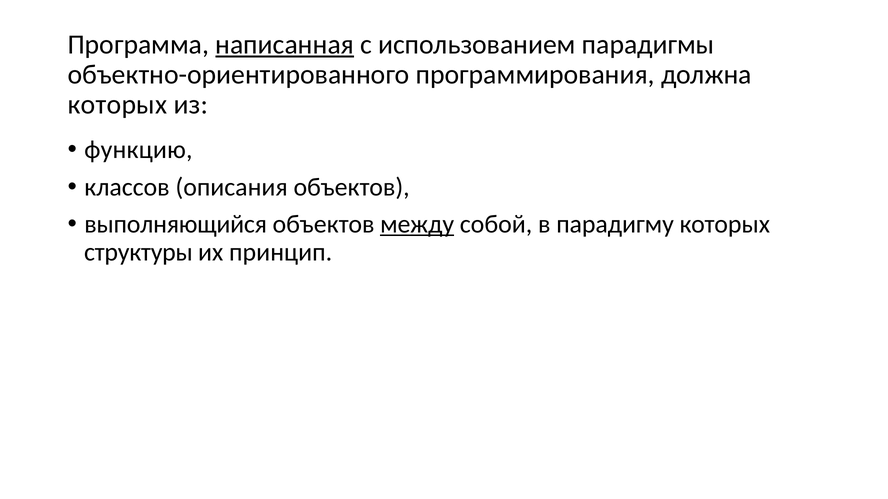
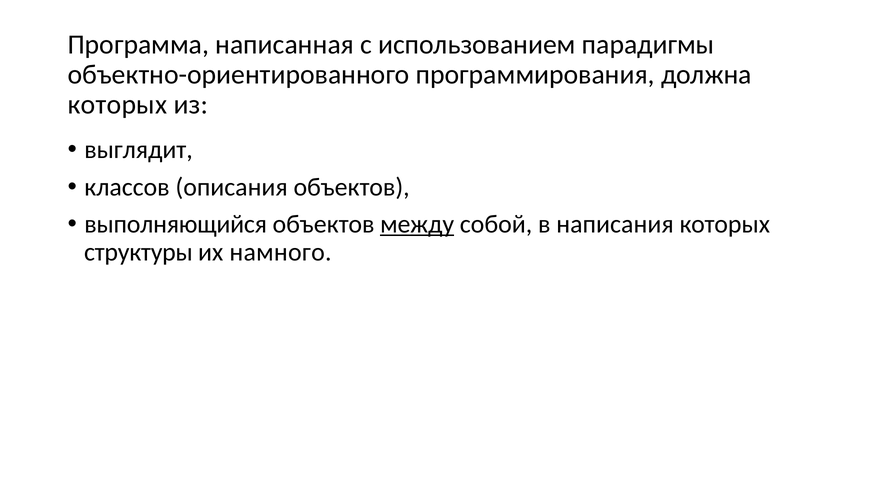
написанная underline: present -> none
функцию: функцию -> выглядит
парадигму: парадигму -> написания
принцип: принцип -> намного
